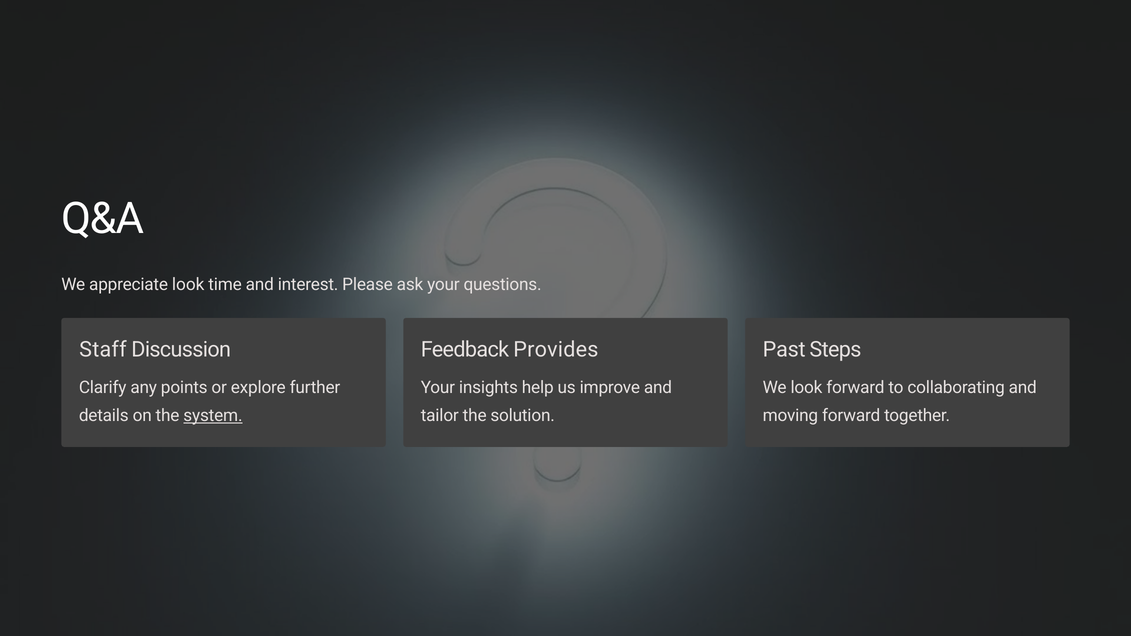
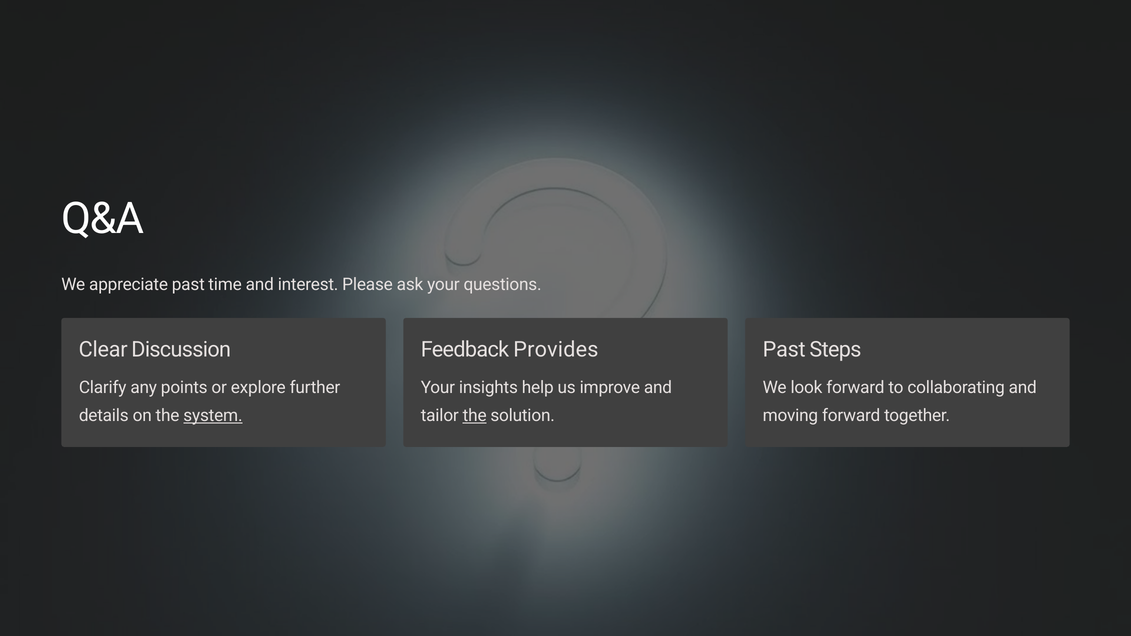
appreciate look: look -> past
Staff: Staff -> Clear
the at (475, 416) underline: none -> present
